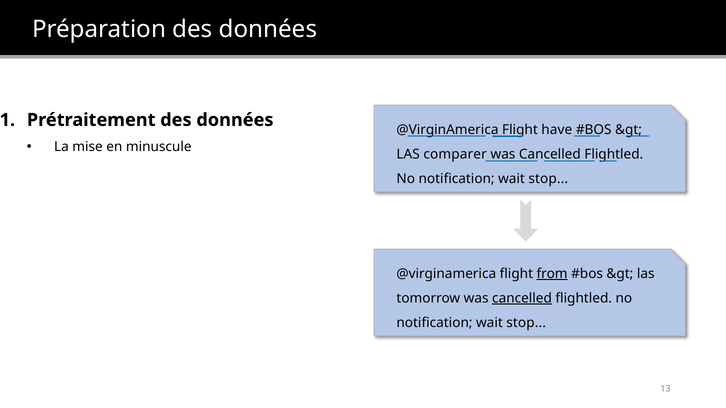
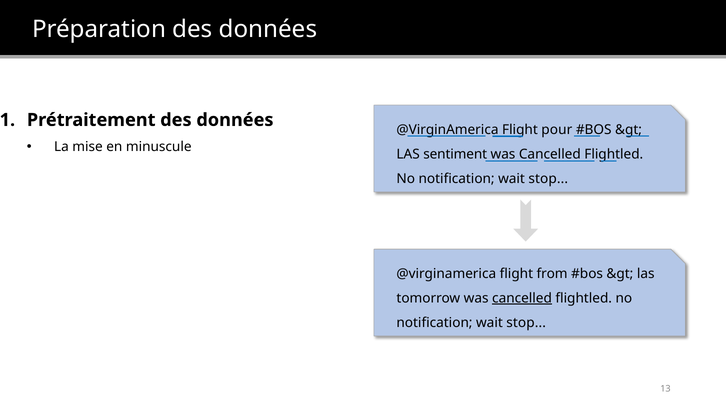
have: have -> pour
comparer: comparer -> sentiment
from underline: present -> none
